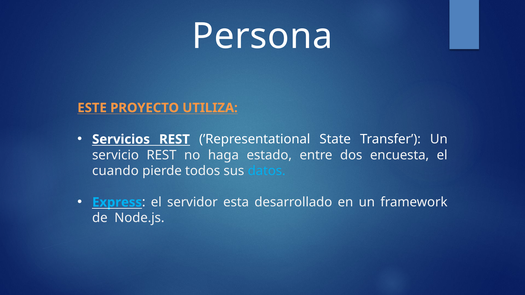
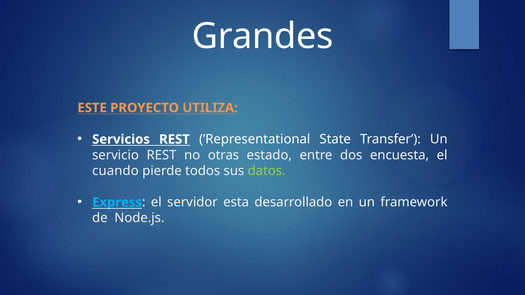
Persona: Persona -> Grandes
haga: haga -> otras
datos colour: light blue -> light green
